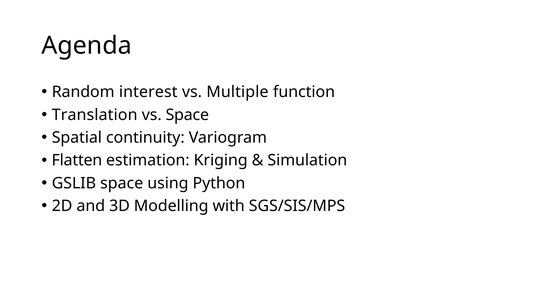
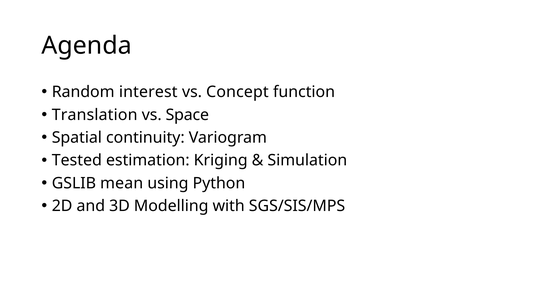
Multiple: Multiple -> Concept
Flatten: Flatten -> Tested
GSLIB space: space -> mean
